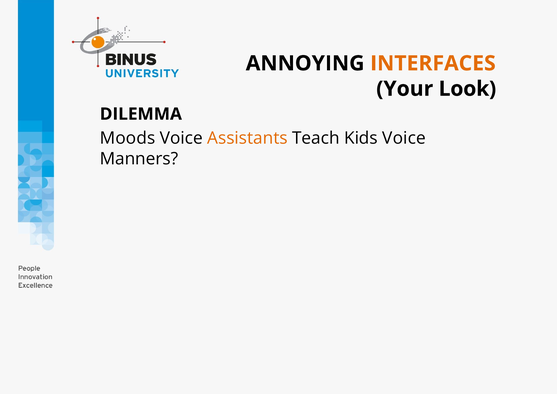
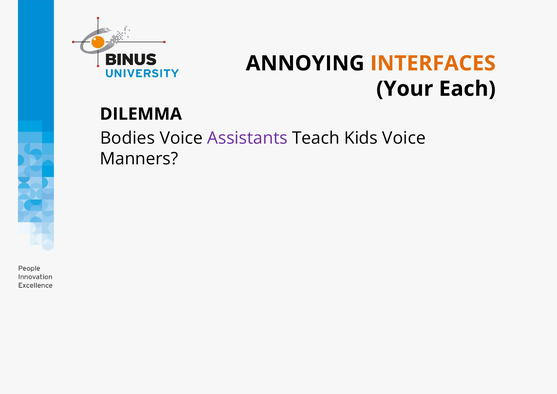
Look: Look -> Each
Moods: Moods -> Bodies
Assistants colour: orange -> purple
